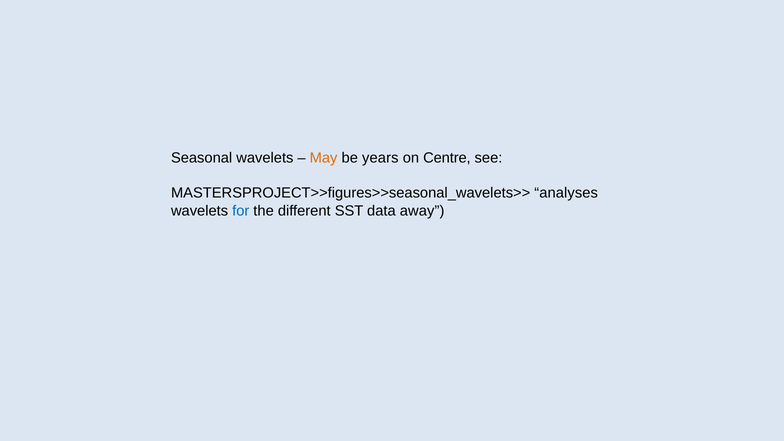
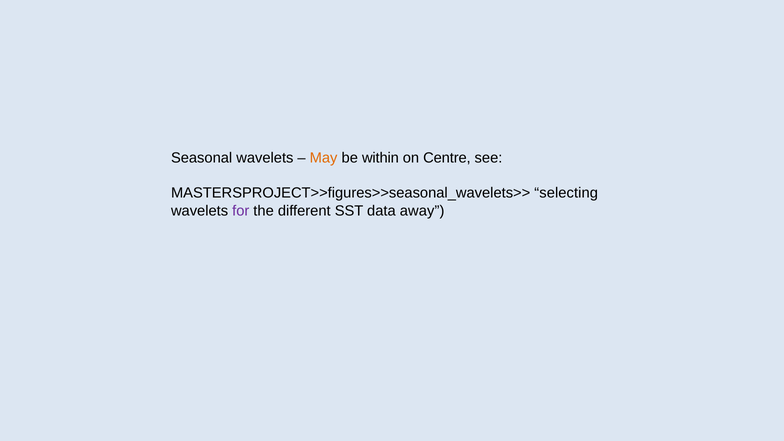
years: years -> within
analyses: analyses -> selecting
for colour: blue -> purple
